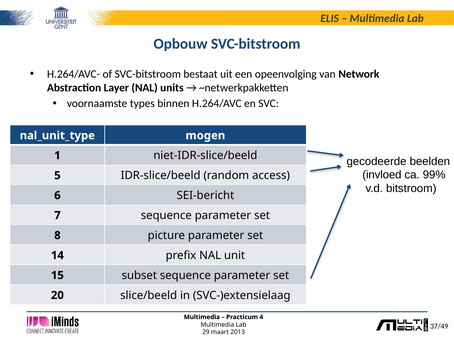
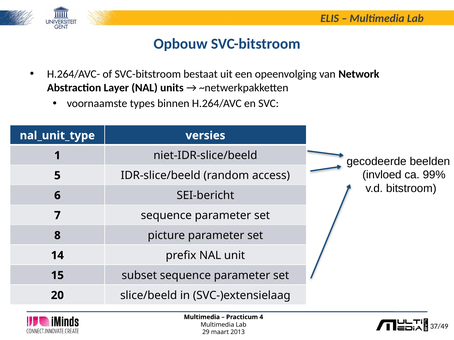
mogen: mogen -> versies
